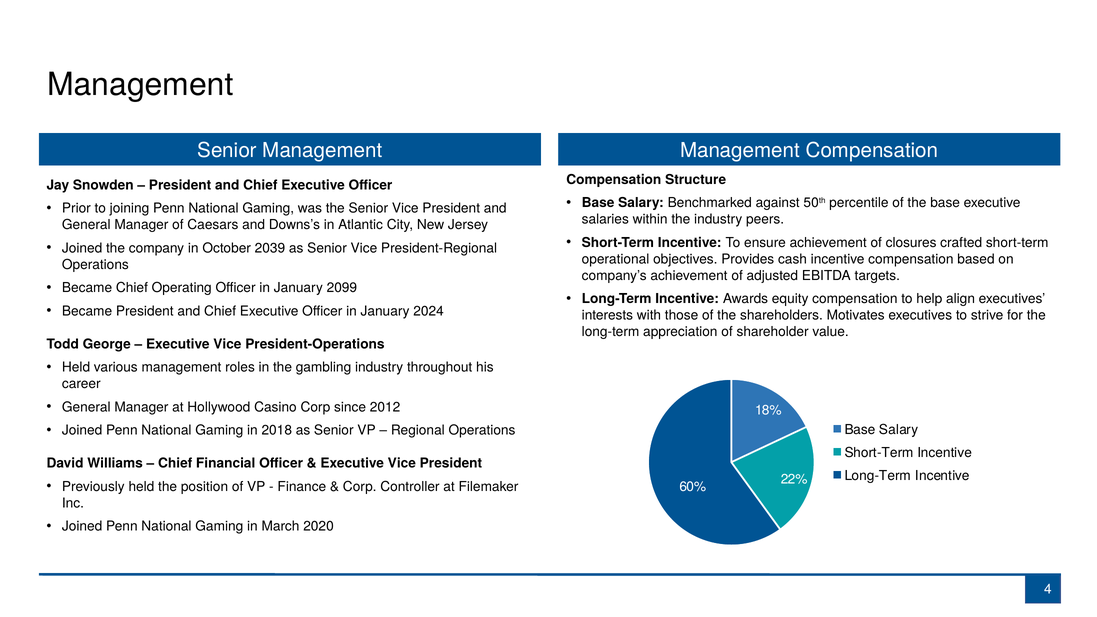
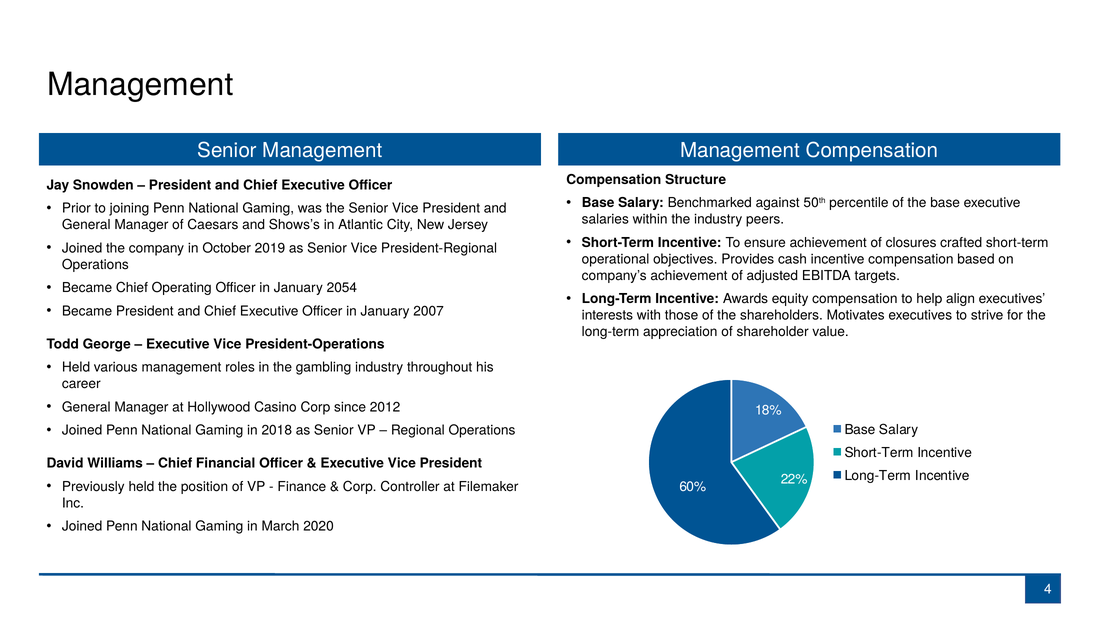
Downs’s: Downs’s -> Shows’s
2039: 2039 -> 2019
2099: 2099 -> 2054
2024: 2024 -> 2007
